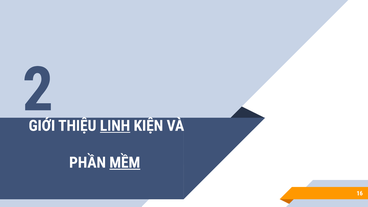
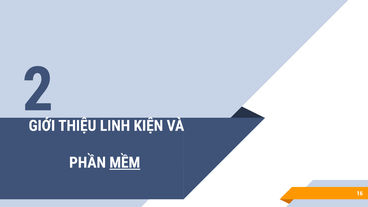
LINH underline: present -> none
